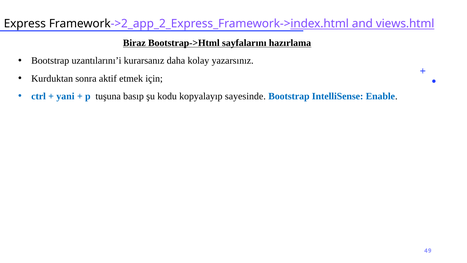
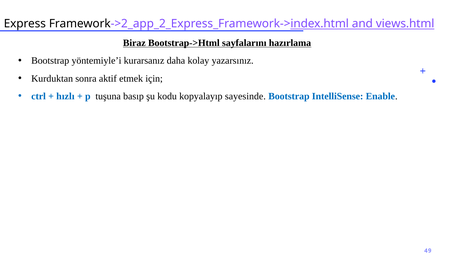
uzantılarını’i: uzantılarını’i -> yöntemiyle’i
yani: yani -> hızlı
